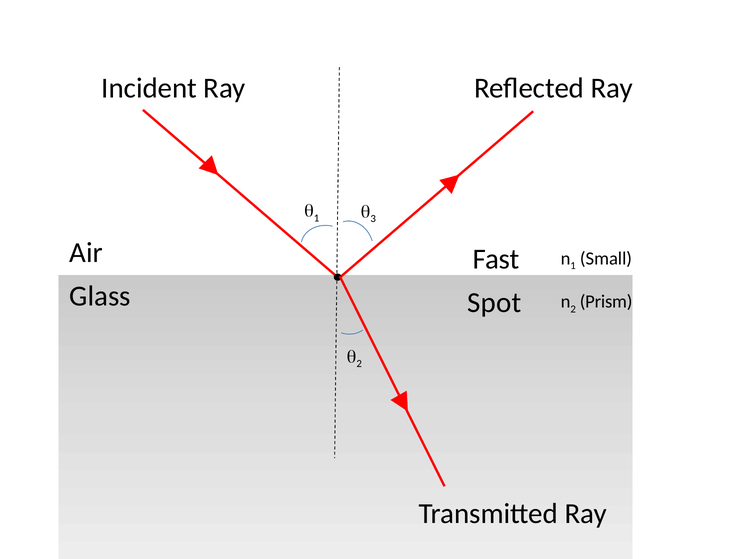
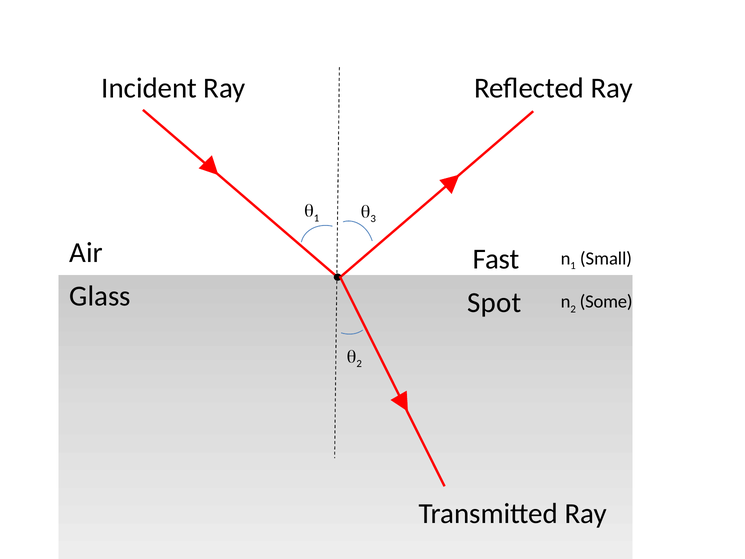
Prism: Prism -> Some
